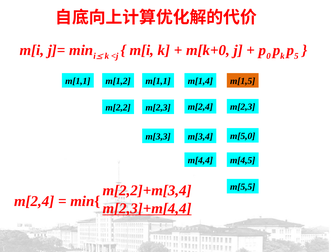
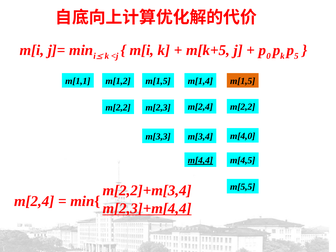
m[k+0: m[k+0 -> m[k+5
m[1,2 m[1,1: m[1,1 -> m[1,5
m[2,3 at (243, 107): m[2,3 -> m[2,2
m[5,0: m[5,0 -> m[4,0
m[4,4 underline: none -> present
